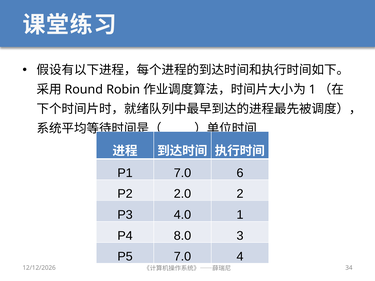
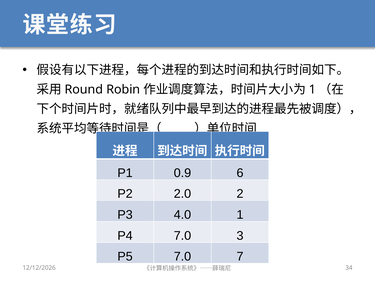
P1 7.0: 7.0 -> 0.9
P4 8.0: 8.0 -> 7.0
4: 4 -> 7
